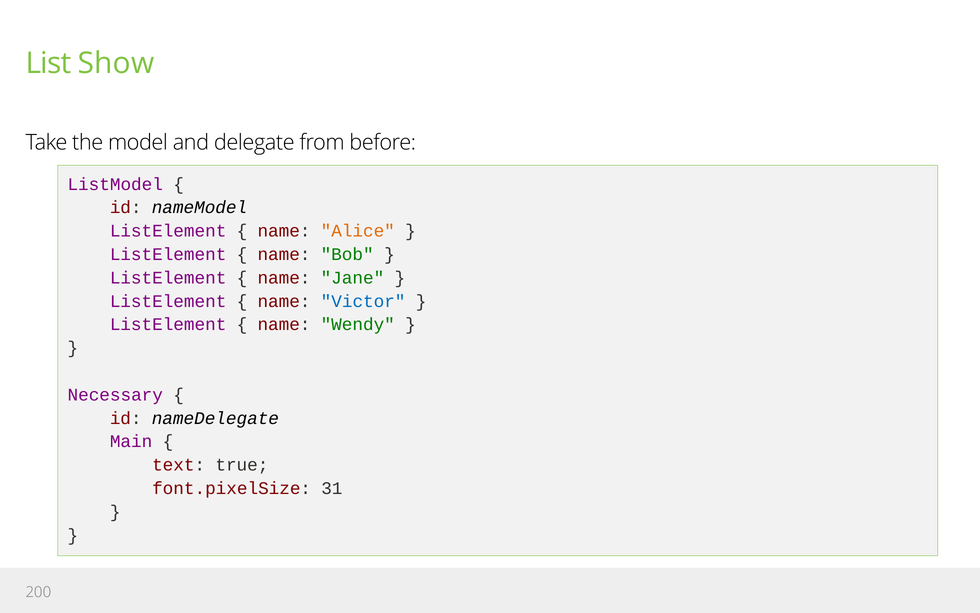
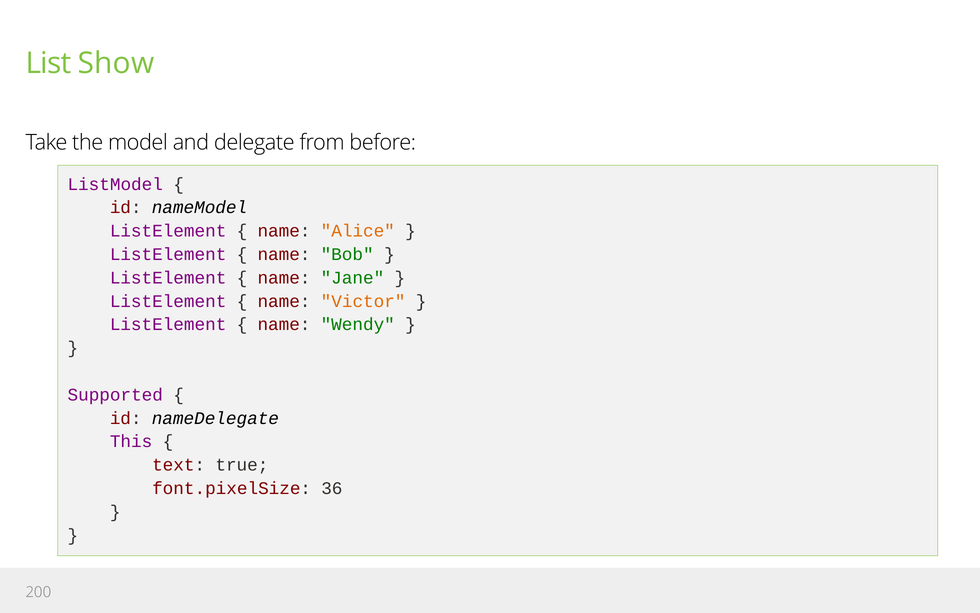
Victor colour: blue -> orange
Necessary: Necessary -> Supported
Main: Main -> This
31: 31 -> 36
